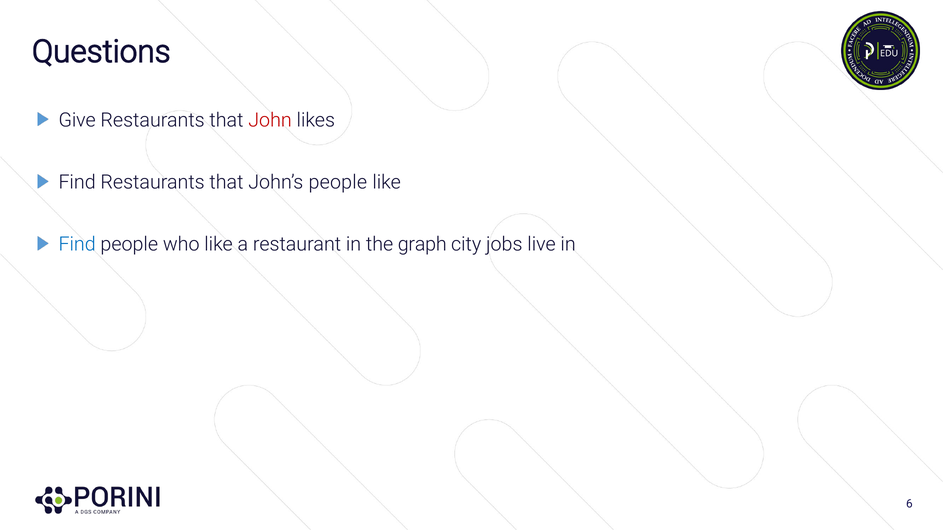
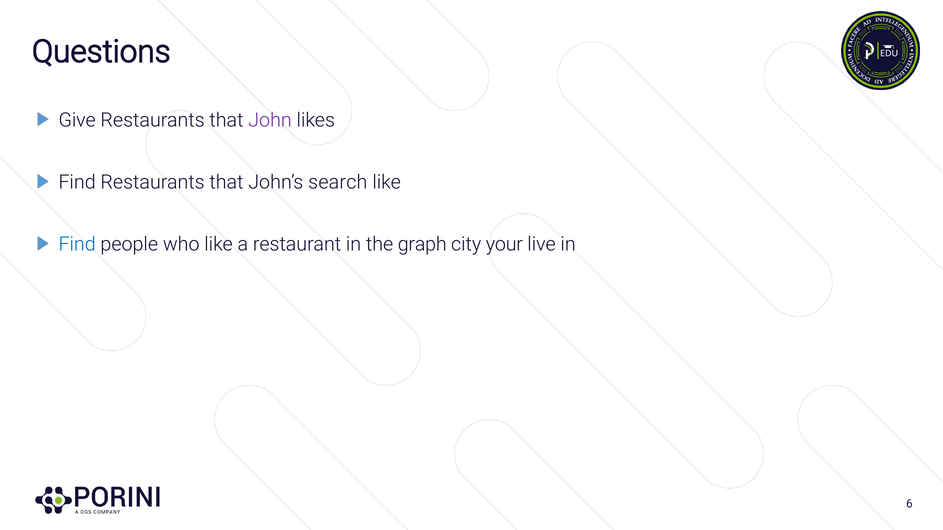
John colour: red -> purple
John’s people: people -> search
jobs: jobs -> your
